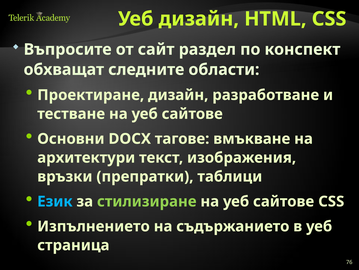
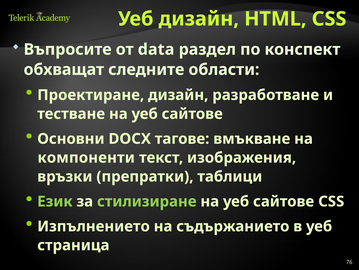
сайт: сайт -> data
архитектури: архитектури -> компоненти
Език colour: light blue -> light green
